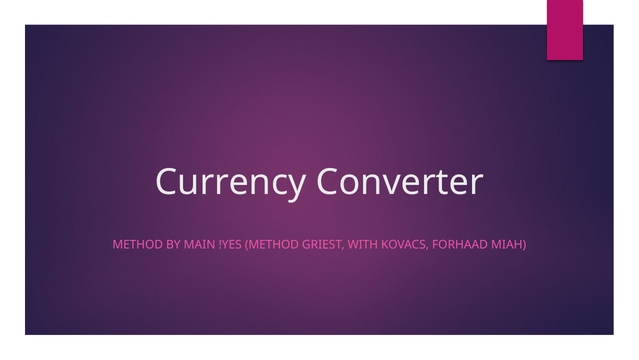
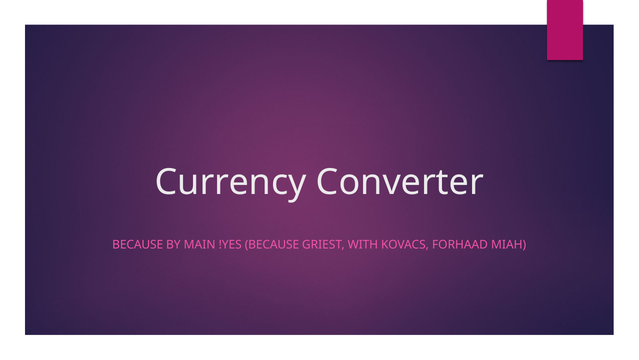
METHOD at (138, 244): METHOD -> BECAUSE
!YES METHOD: METHOD -> BECAUSE
